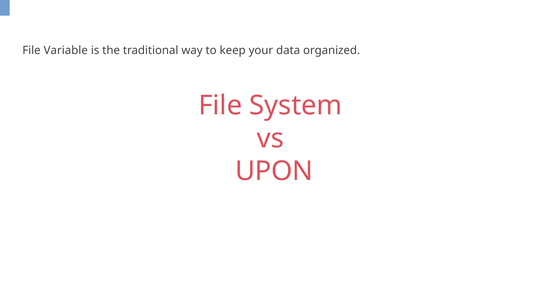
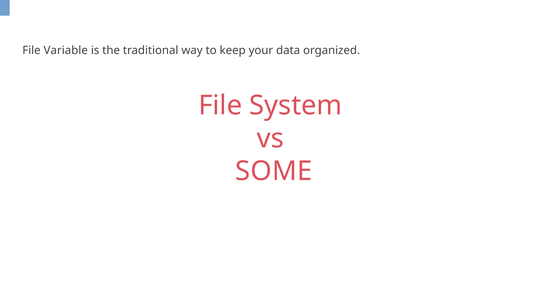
UPON: UPON -> SOME
